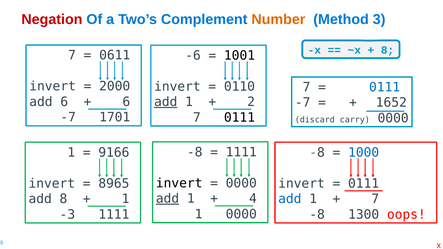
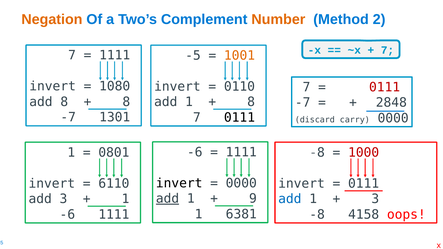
Negation colour: red -> orange
3: 3 -> 2
8 at (387, 50): 8 -> 7
0611 at (115, 55): 0611 -> 1111
-6: -6 -> -5
1001 colour: black -> orange
2000: 2000 -> 1080
0111 at (385, 87) colour: blue -> red
add 6: 6 -> 8
6 at (126, 102): 6 -> 8
add at (166, 102) underline: present -> none
2 at (251, 102): 2 -> 8
1652: 1652 -> 2848
1701: 1701 -> 1301
-8 at (195, 152): -8 -> -6
9166: 9166 -> 0801
1000 colour: blue -> red
8965: 8965 -> 6110
4: 4 -> 9
add 8: 8 -> 3
7 at (375, 199): 7 -> 3
1 0000: 0000 -> 6381
-3 at (67, 215): -3 -> -6
1300: 1300 -> 4158
